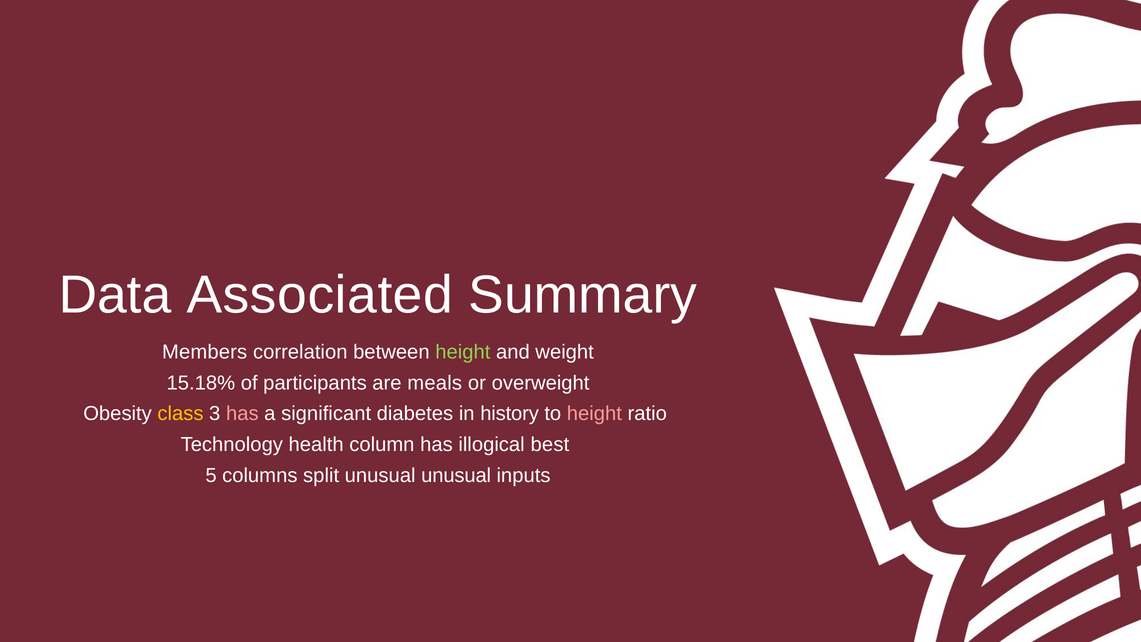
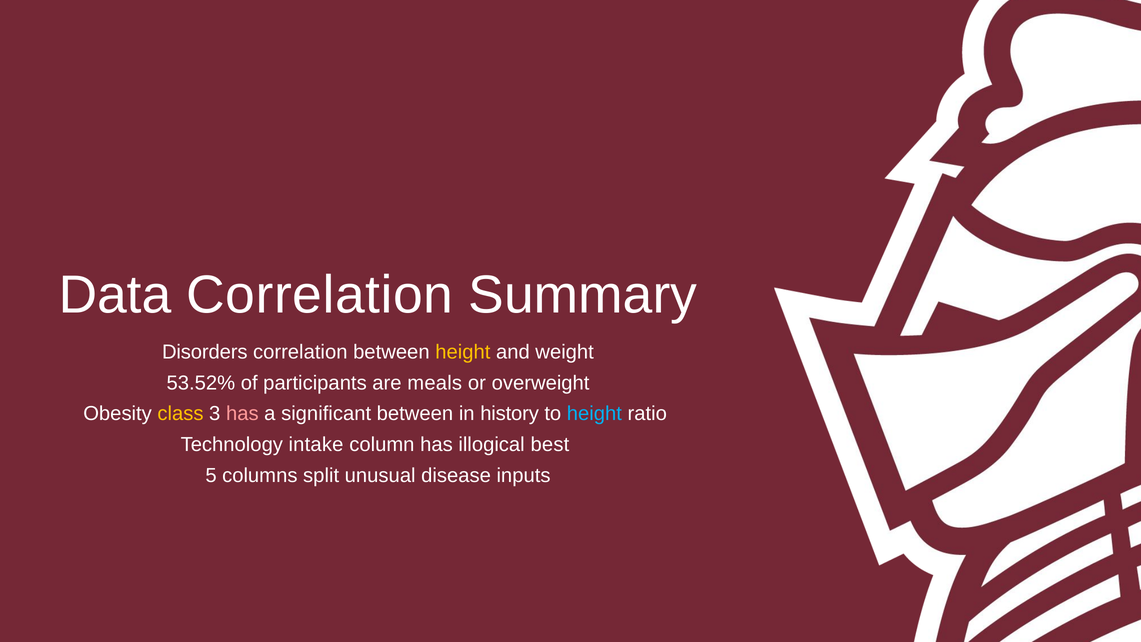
Data Associated: Associated -> Correlation
Members: Members -> Disorders
height at (463, 352) colour: light green -> yellow
15.18%: 15.18% -> 53.52%
significant diabetes: diabetes -> between
height at (594, 414) colour: pink -> light blue
health: health -> intake
unusual unusual: unusual -> disease
